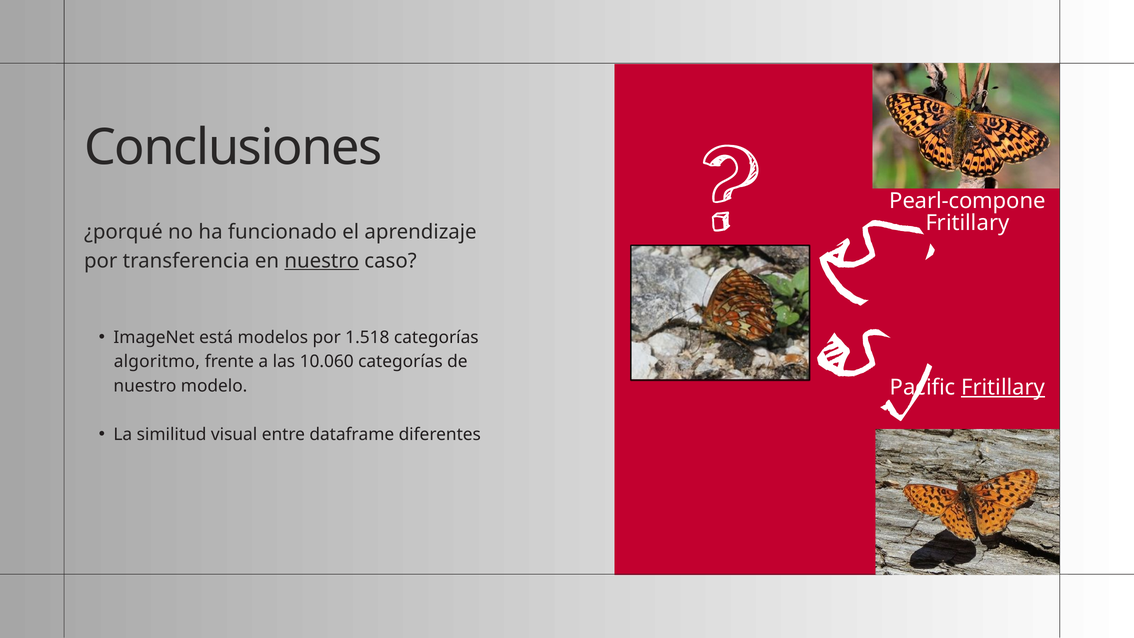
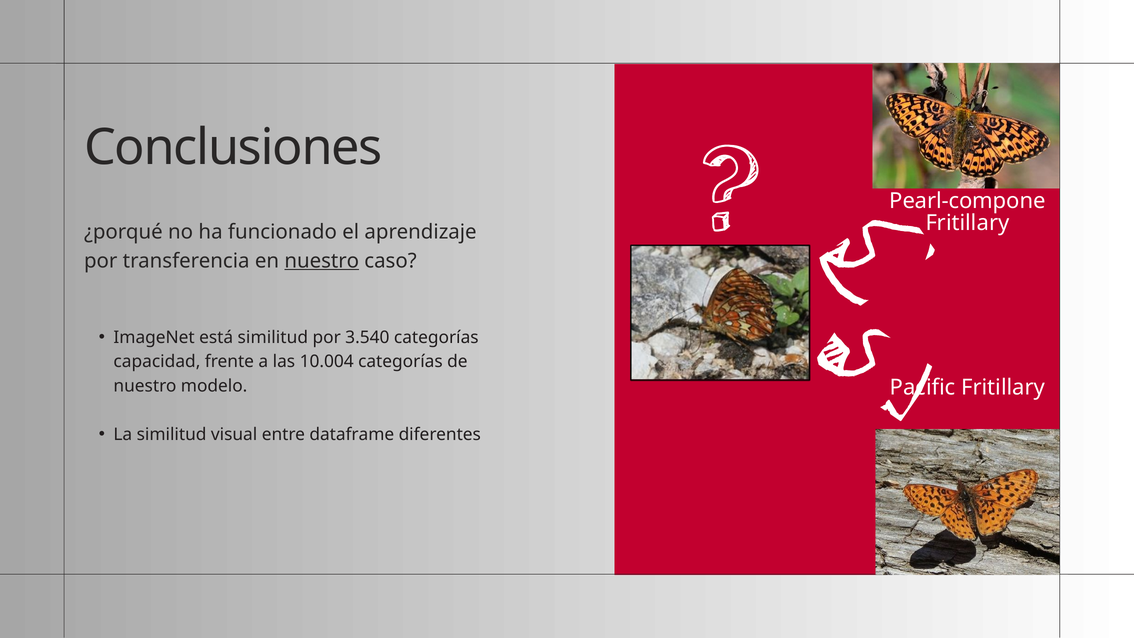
está modelos: modelos -> similitud
1.518: 1.518 -> 3.540
algoritmo: algoritmo -> capacidad
10.060: 10.060 -> 10.004
Fritillary at (1003, 387) underline: present -> none
